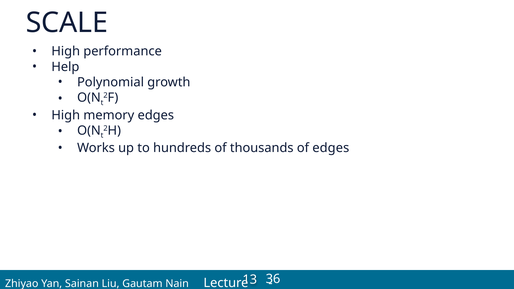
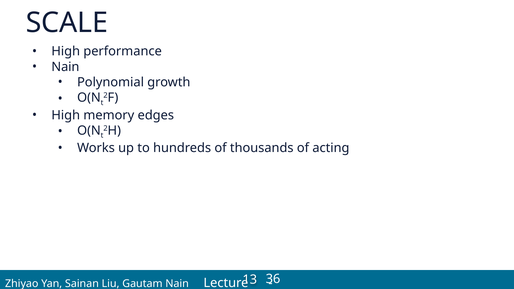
Help at (65, 67): Help -> Nain
of edges: edges -> acting
